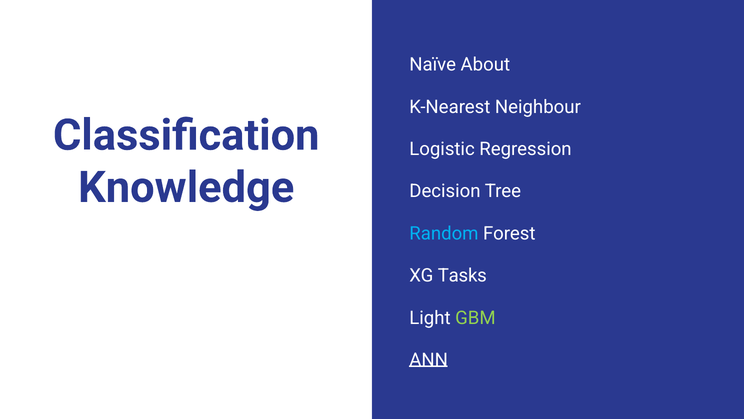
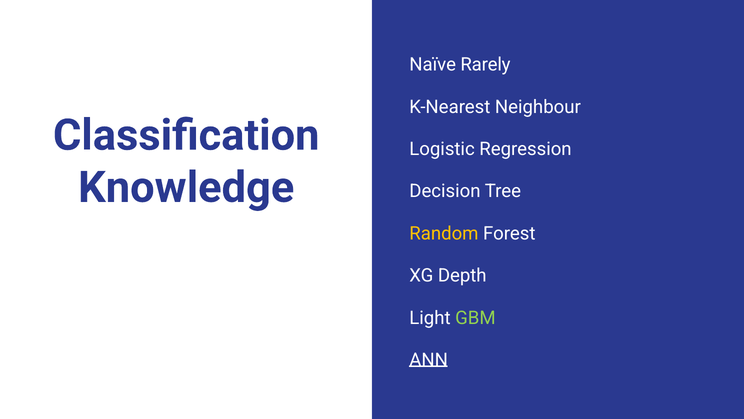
About: About -> Rarely
Random colour: light blue -> yellow
Tasks: Tasks -> Depth
